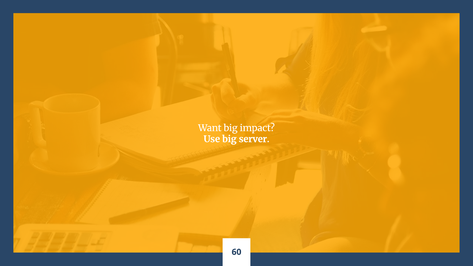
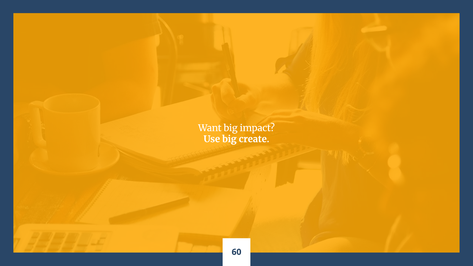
server: server -> create
